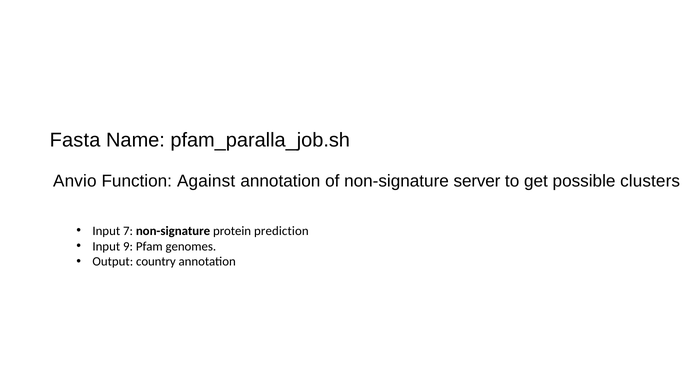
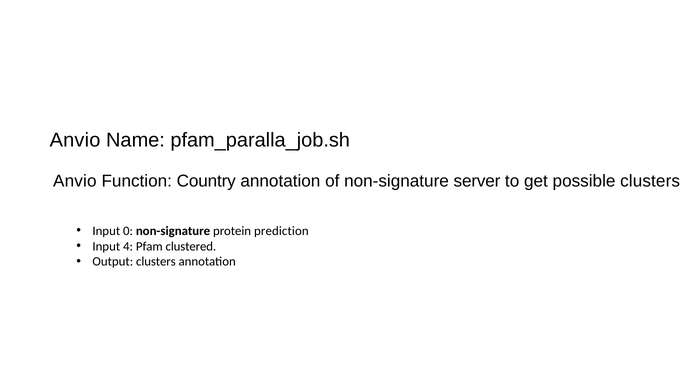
Fasta at (75, 140): Fasta -> Anvio
Against: Against -> Country
7: 7 -> 0
9: 9 -> 4
genomes: genomes -> clustered
Output country: country -> clusters
